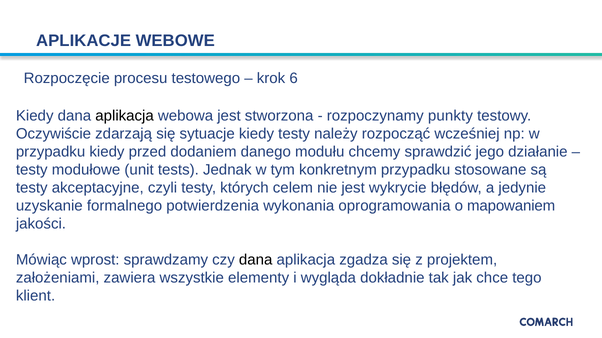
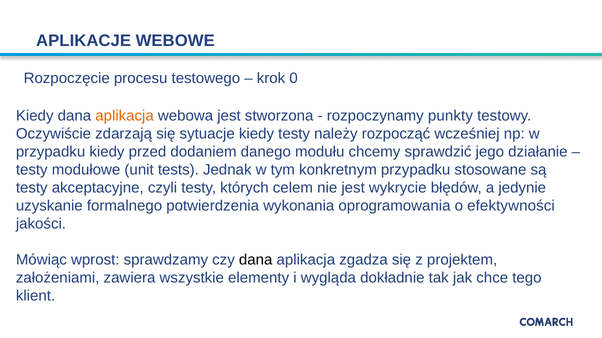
6: 6 -> 0
aplikacja at (125, 116) colour: black -> orange
mapowaniem: mapowaniem -> efektywności
